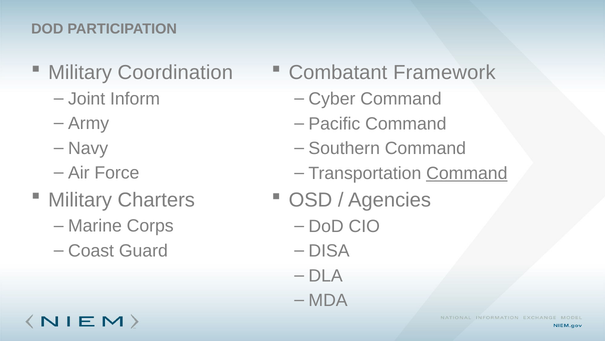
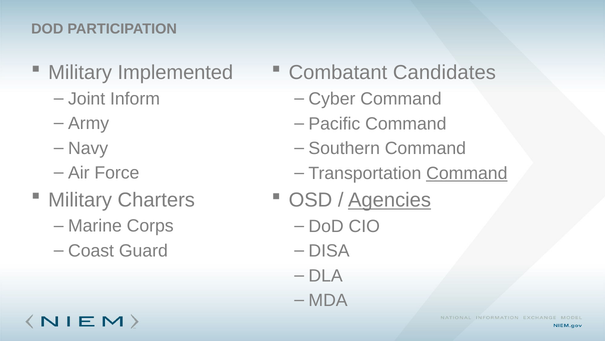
Coordination: Coordination -> Implemented
Framework: Framework -> Candidates
Agencies underline: none -> present
